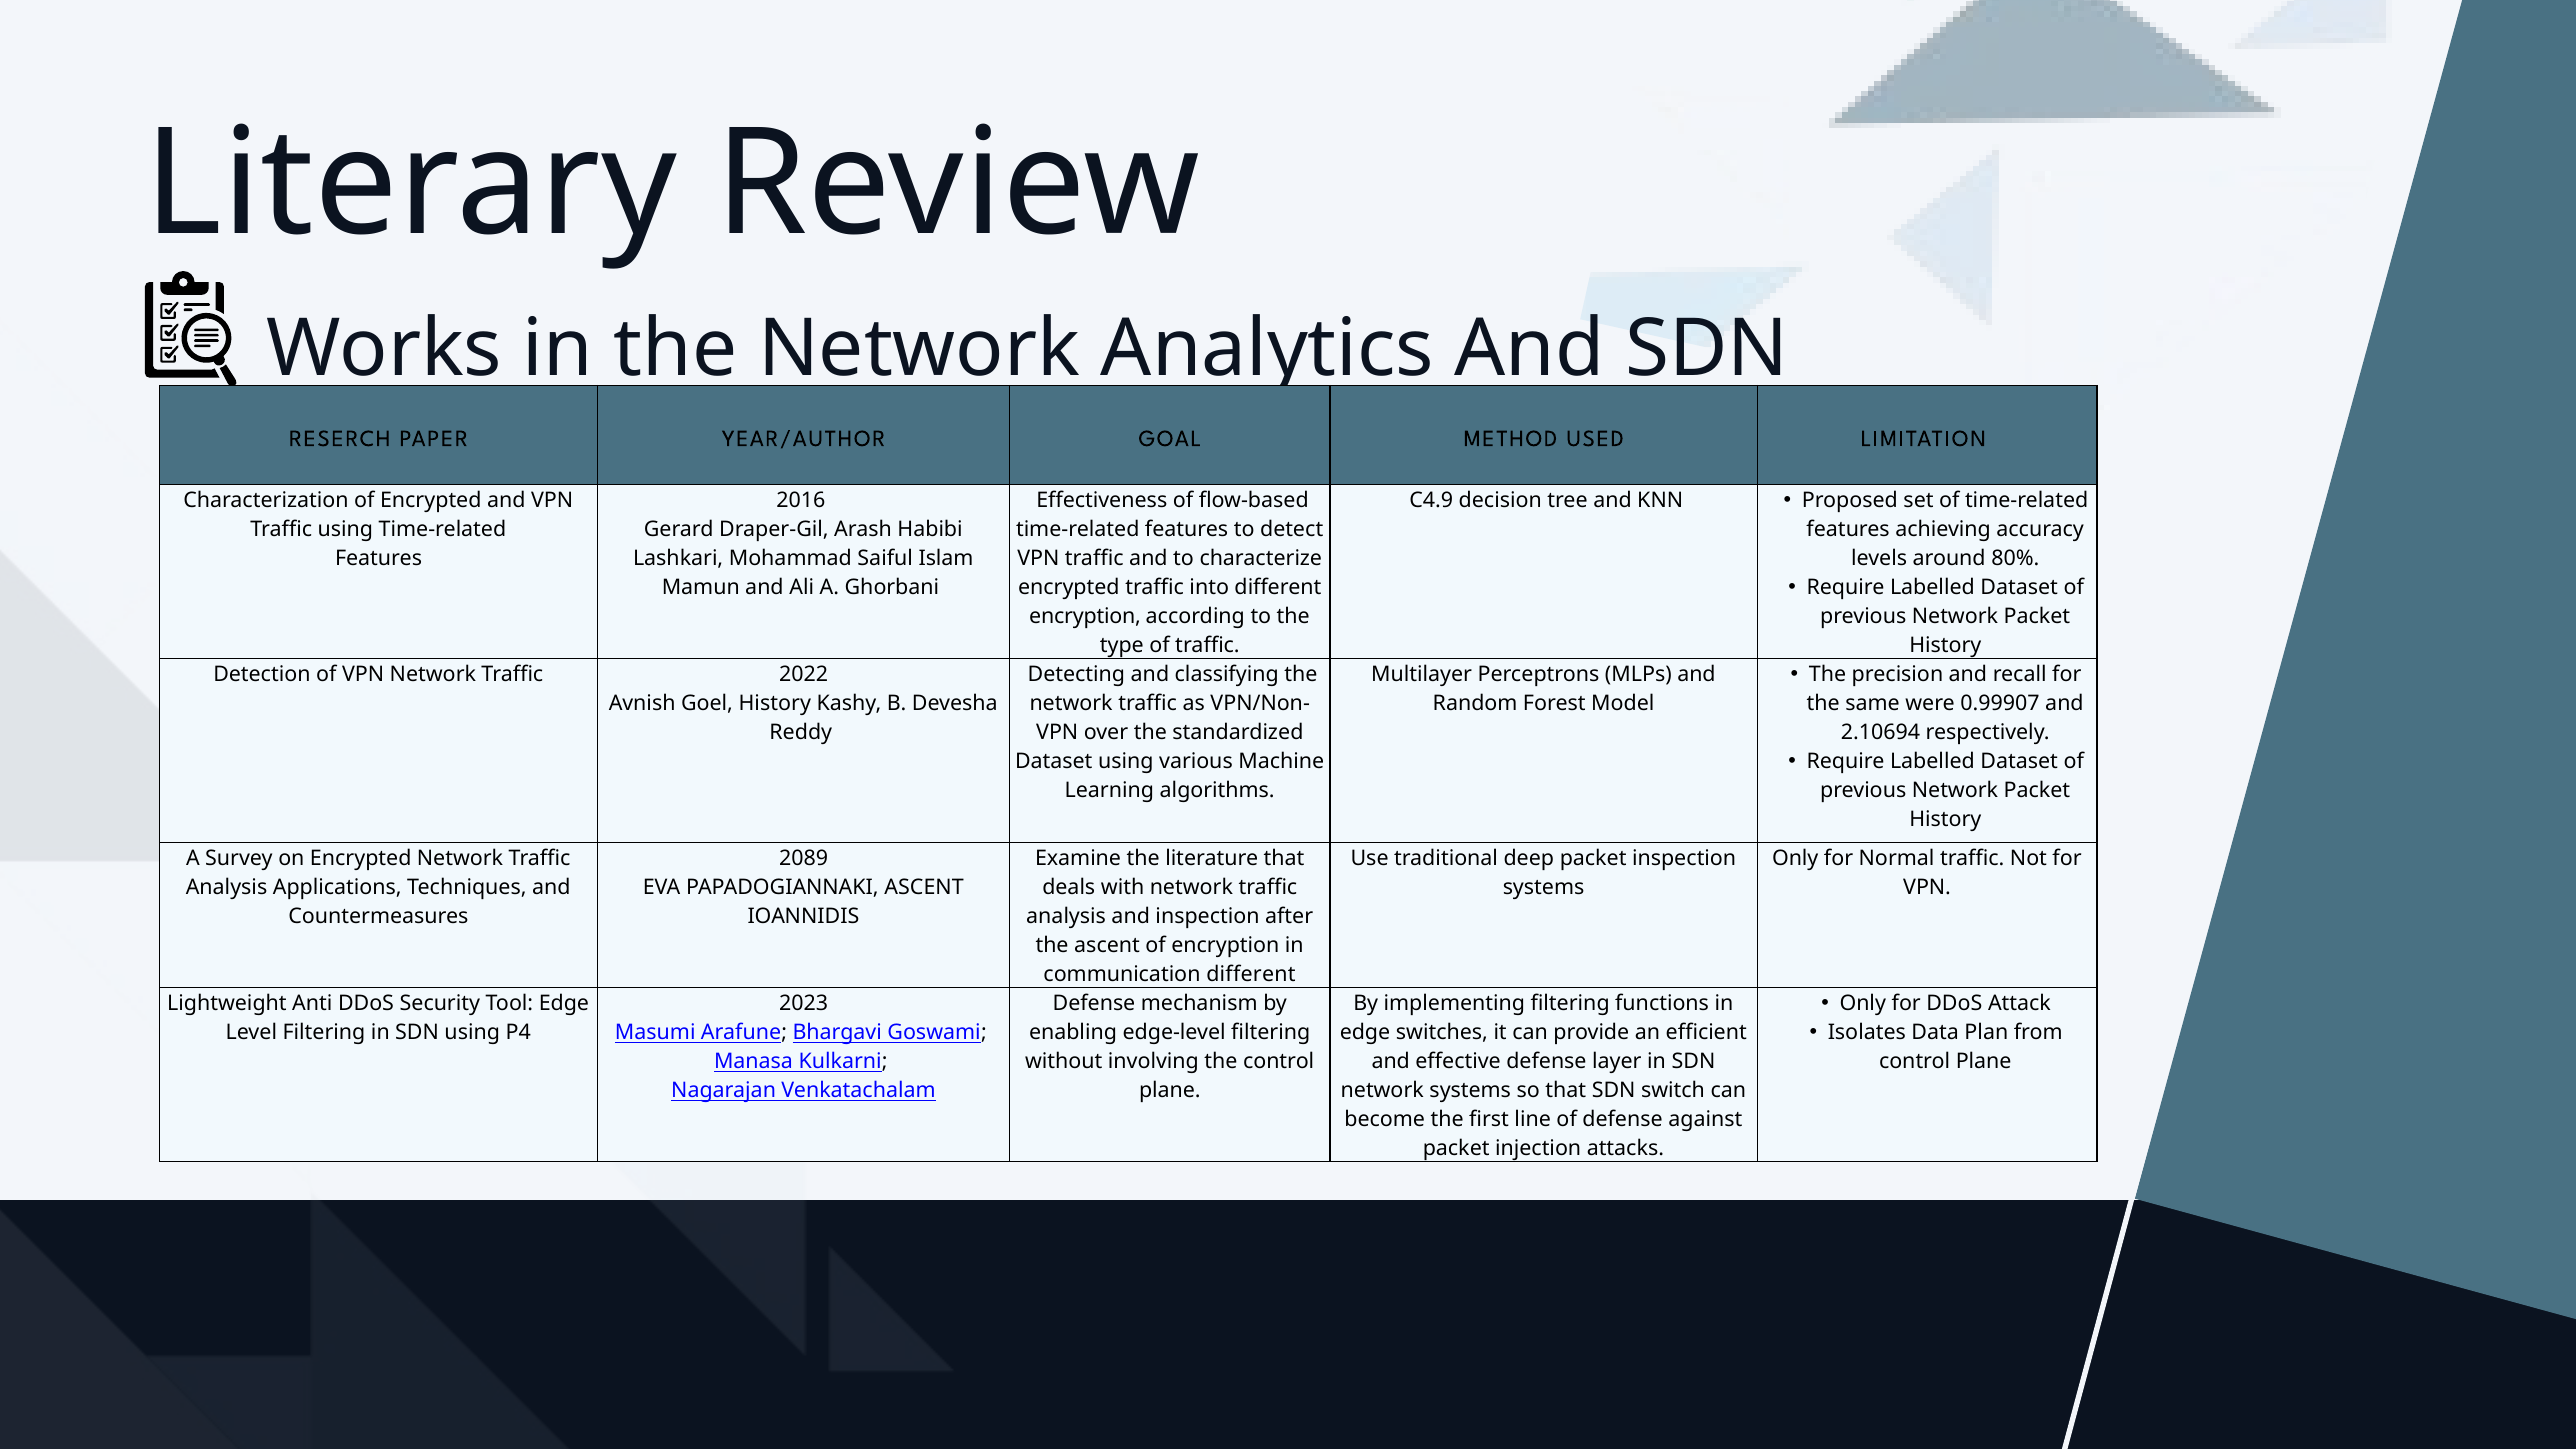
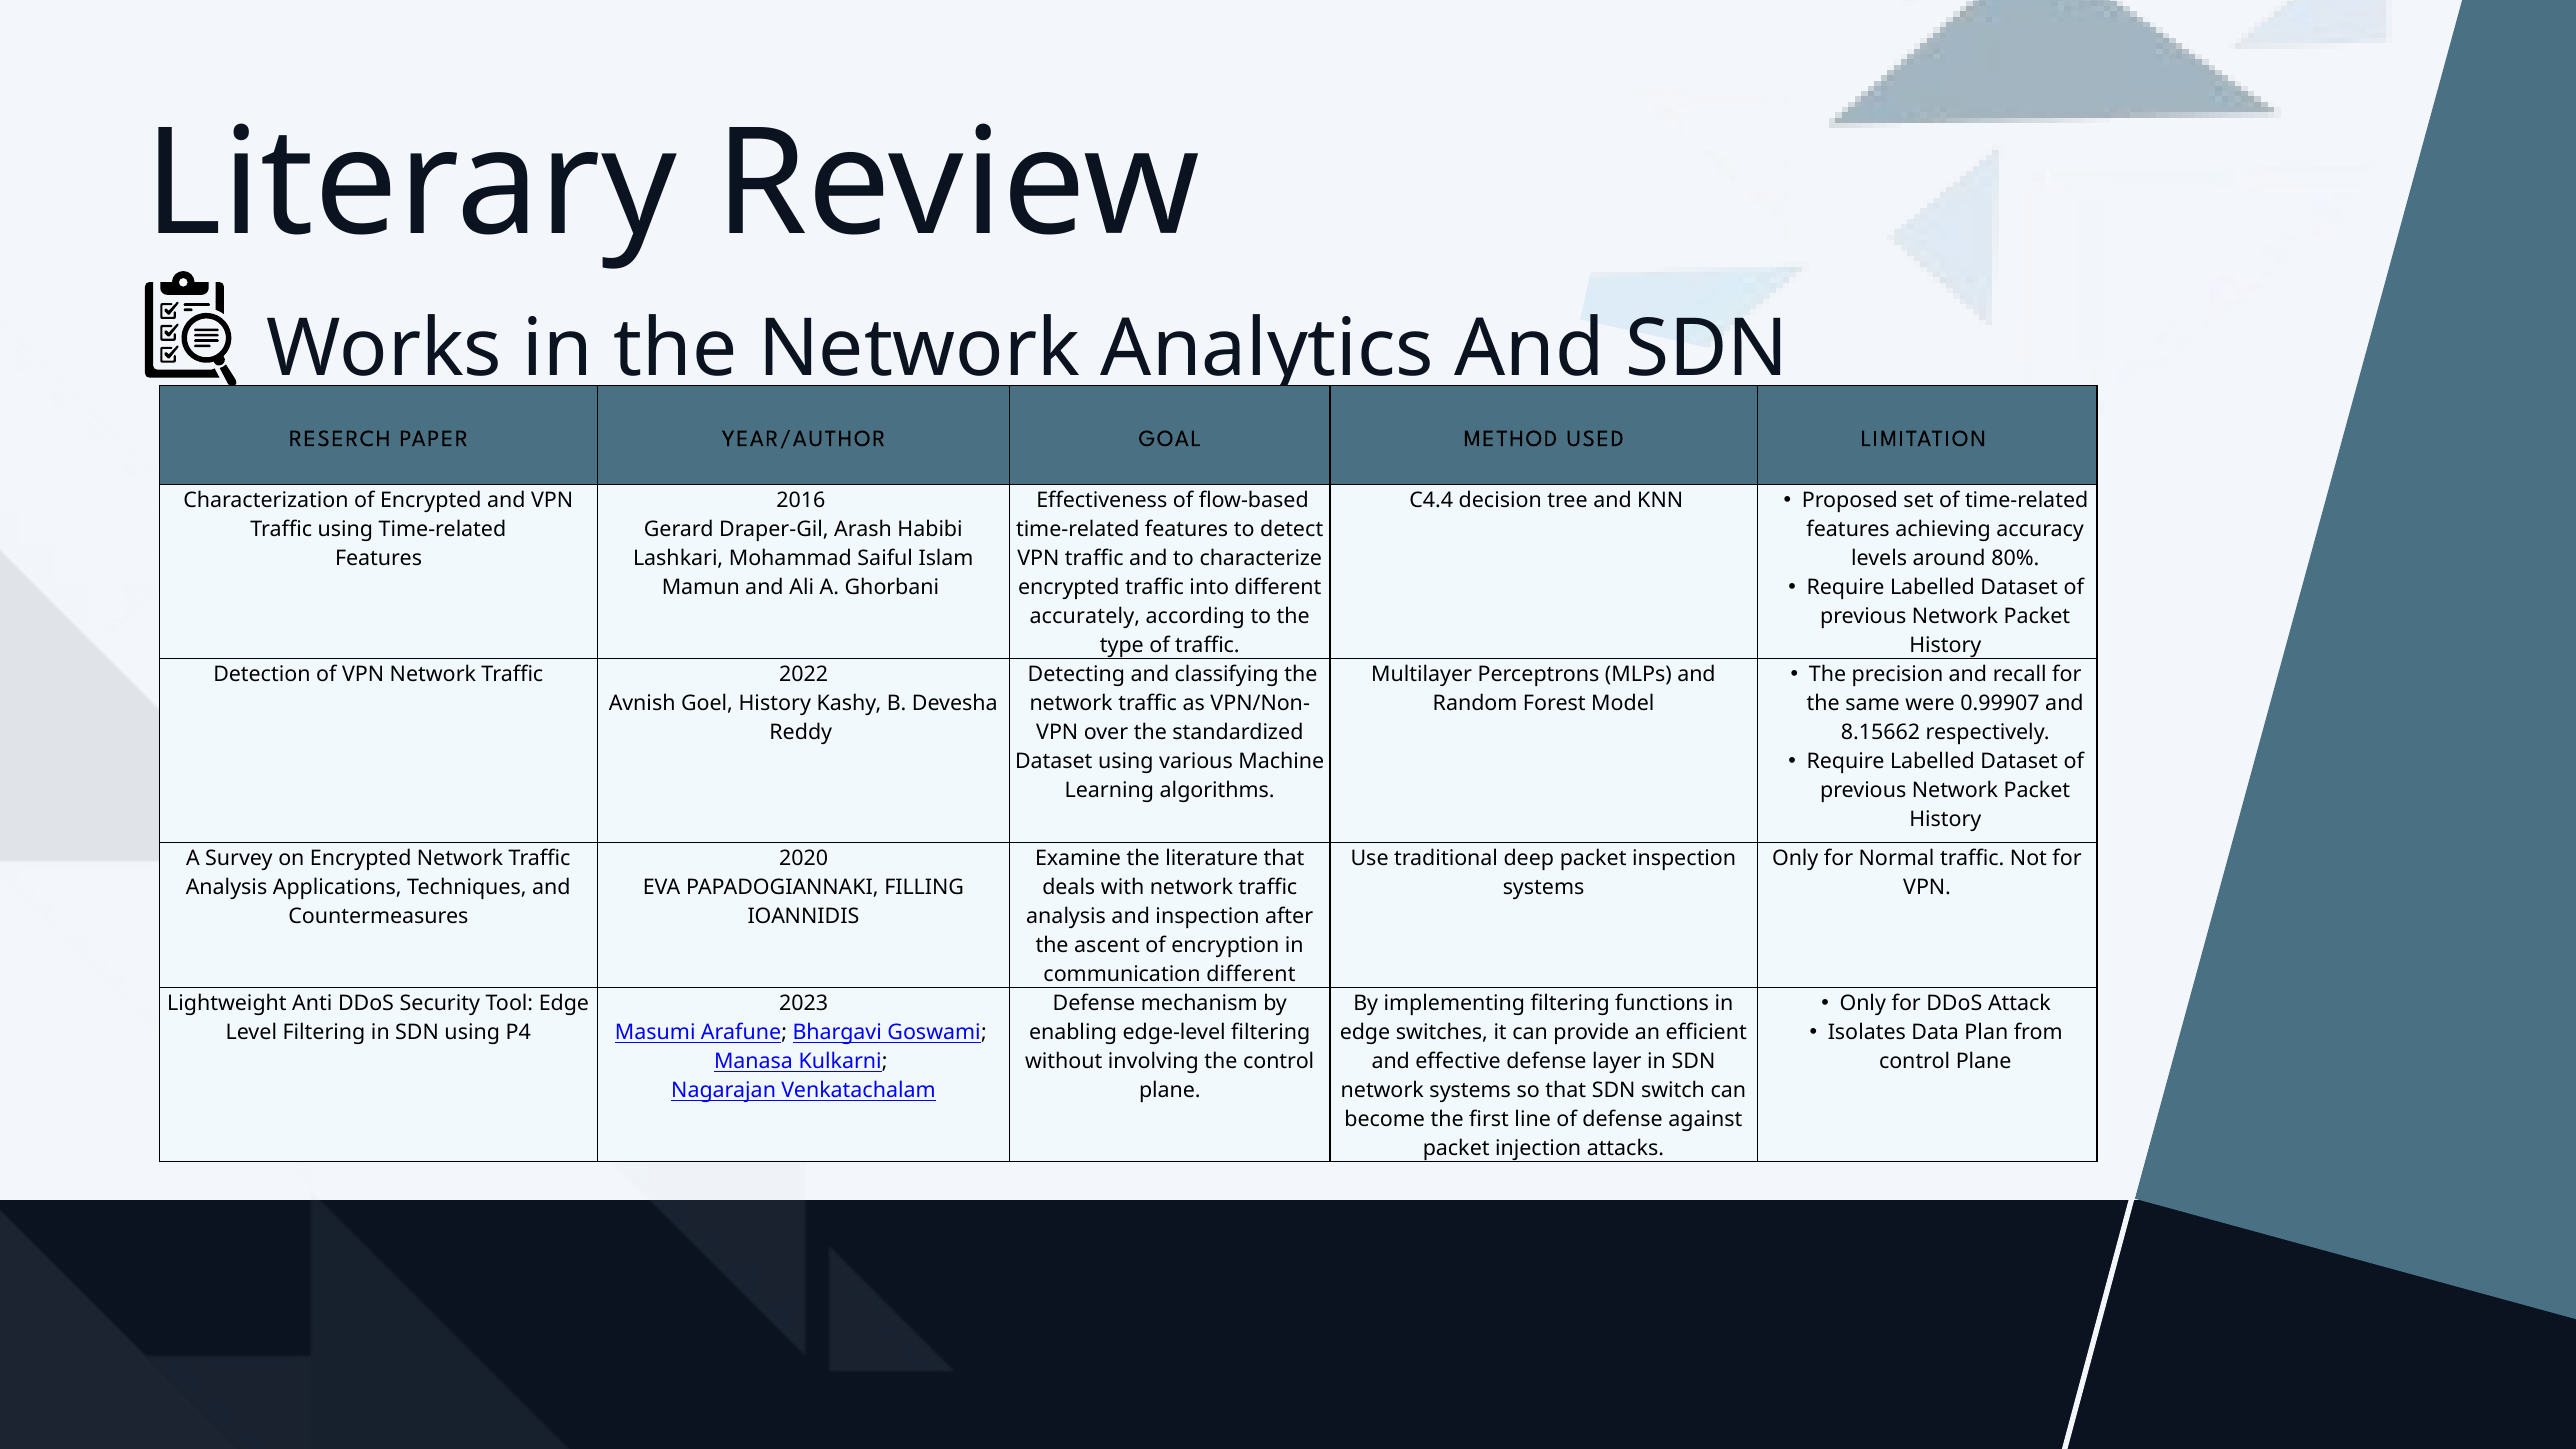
C4.9: C4.9 -> C4.4
encryption at (1085, 616): encryption -> accurately
2.10694: 2.10694 -> 8.15662
2089: 2089 -> 2020
PAPADOGIANNAKI ASCENT: ASCENT -> FILLING
